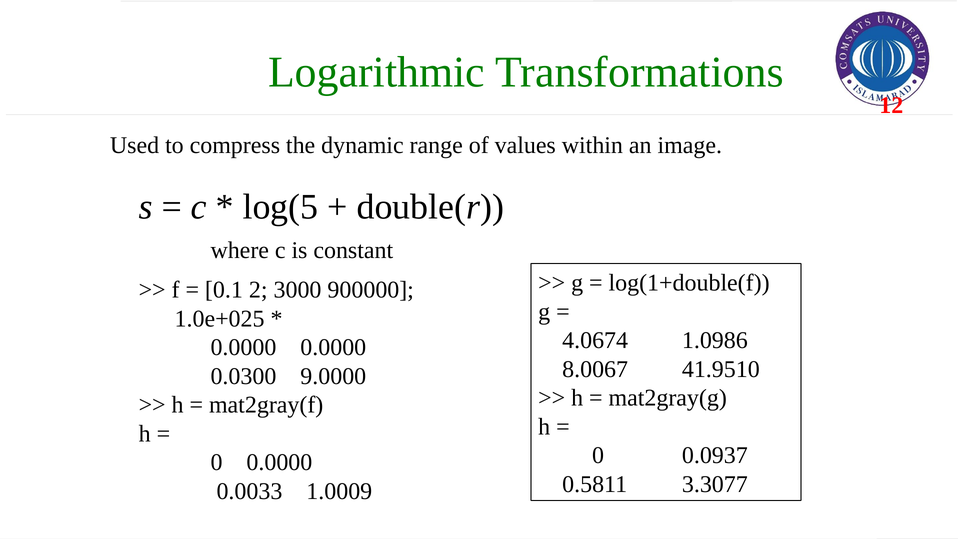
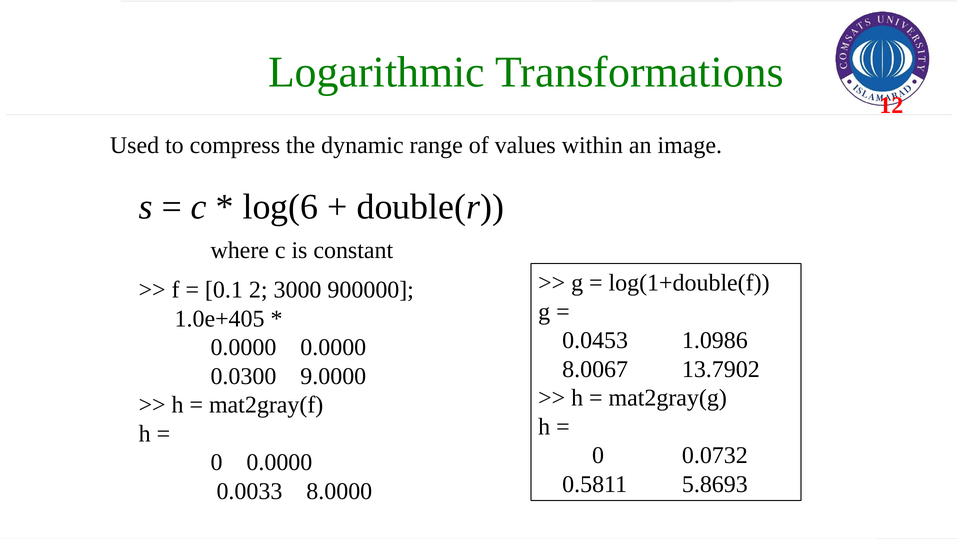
log(5: log(5 -> log(6
1.0e+025: 1.0e+025 -> 1.0e+405
4.0674: 4.0674 -> 0.0453
41.9510: 41.9510 -> 13.7902
0.0937: 0.0937 -> 0.0732
3.3077: 3.3077 -> 5.8693
1.0009: 1.0009 -> 8.0000
